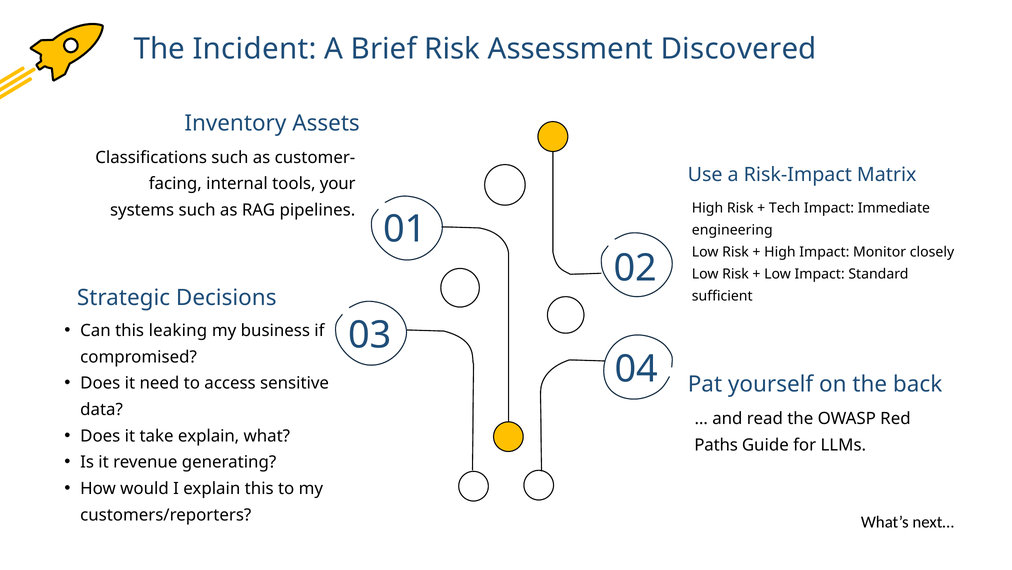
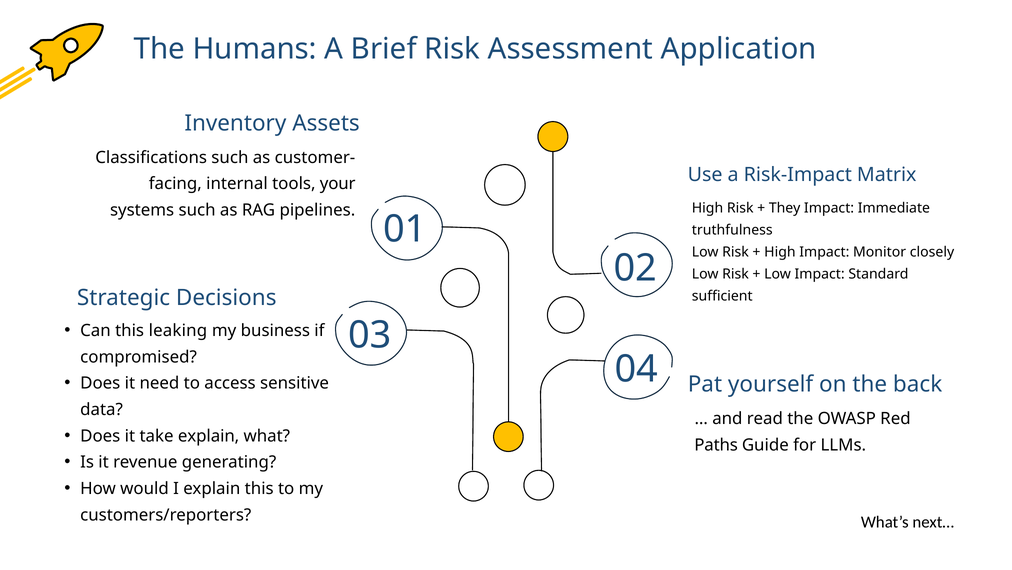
Incident: Incident -> Humans
Discovered: Discovered -> Application
Tech: Tech -> They
engineering: engineering -> truthfulness
